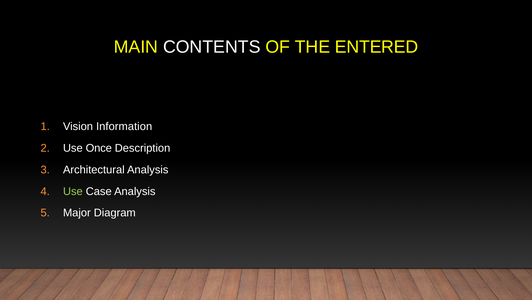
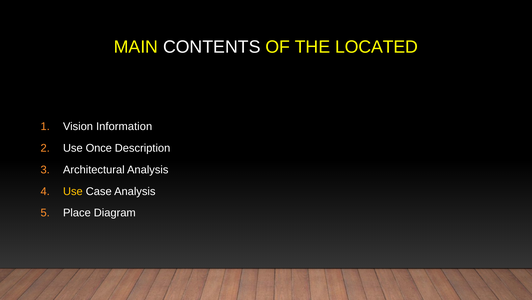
ENTERED: ENTERED -> LOCATED
Use at (73, 191) colour: light green -> yellow
Major: Major -> Place
